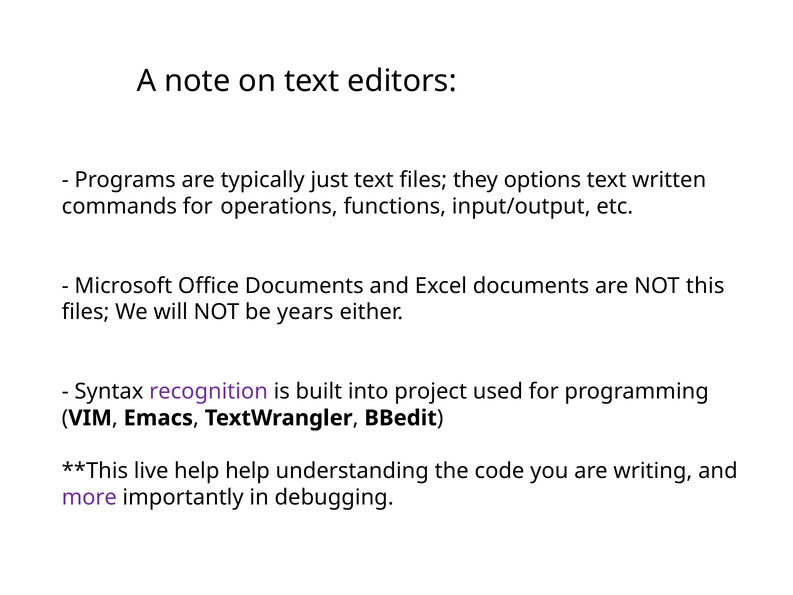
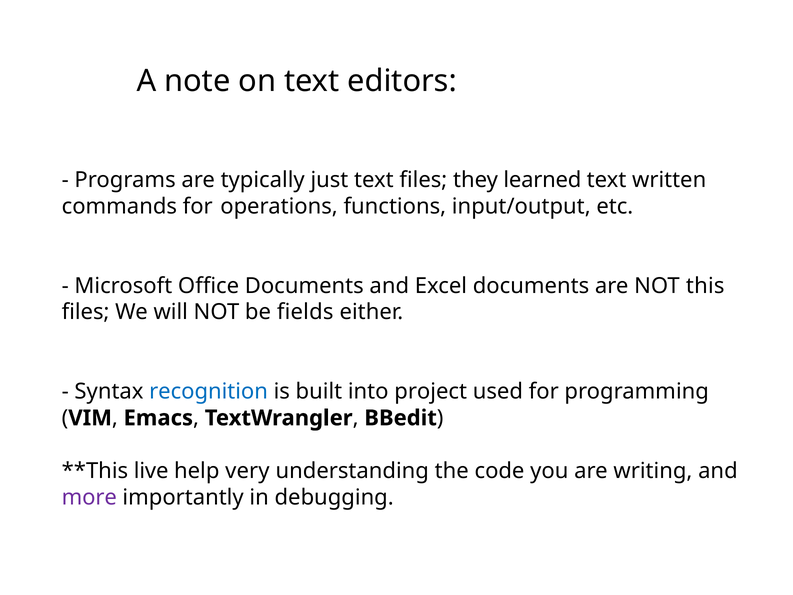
options: options -> learned
years: years -> fields
recognition colour: purple -> blue
help help: help -> very
